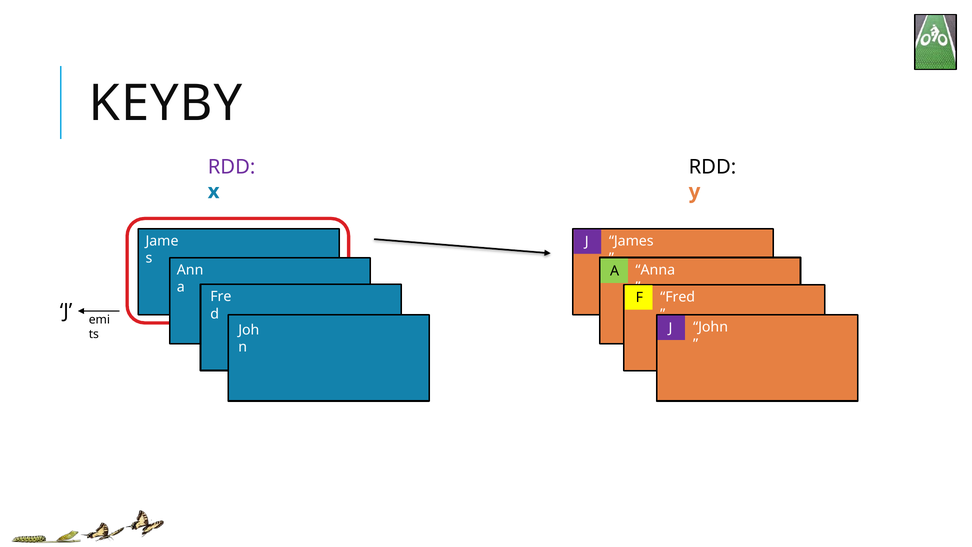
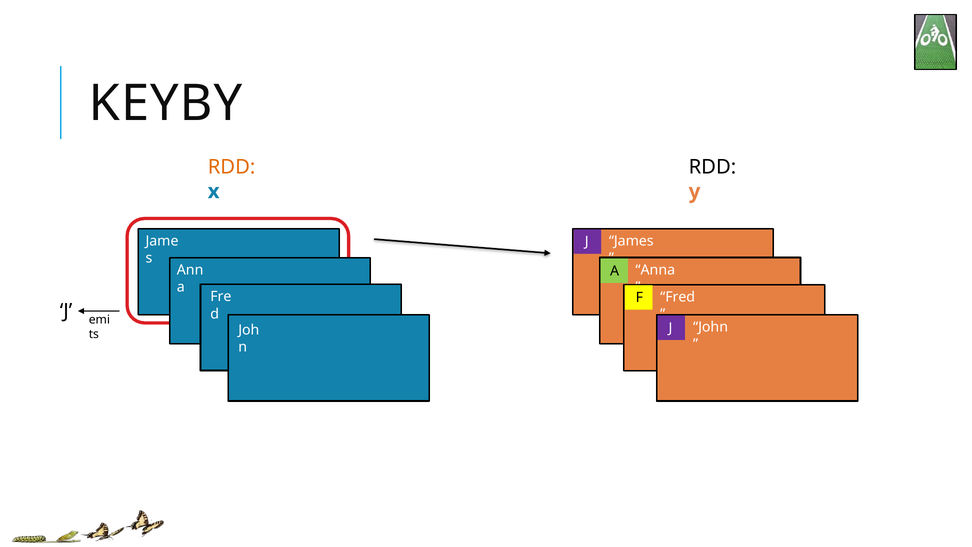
RDD at (232, 167) colour: purple -> orange
